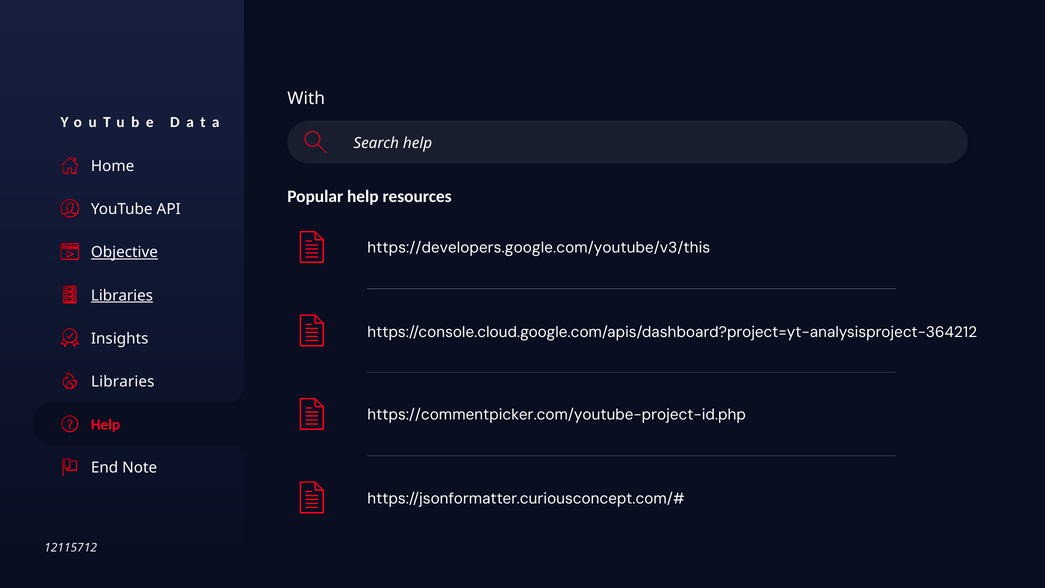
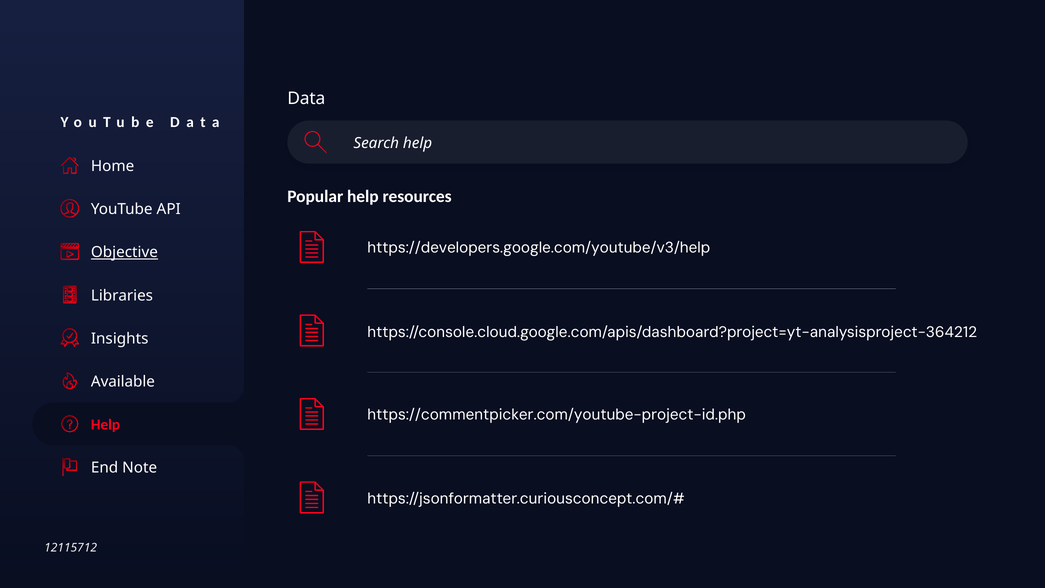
With: With -> Data
https://developers.google.com/youtube/v3/this: https://developers.google.com/youtube/v3/this -> https://developers.google.com/youtube/v3/help
Libraries at (122, 295) underline: present -> none
Libraries at (123, 382): Libraries -> Available
